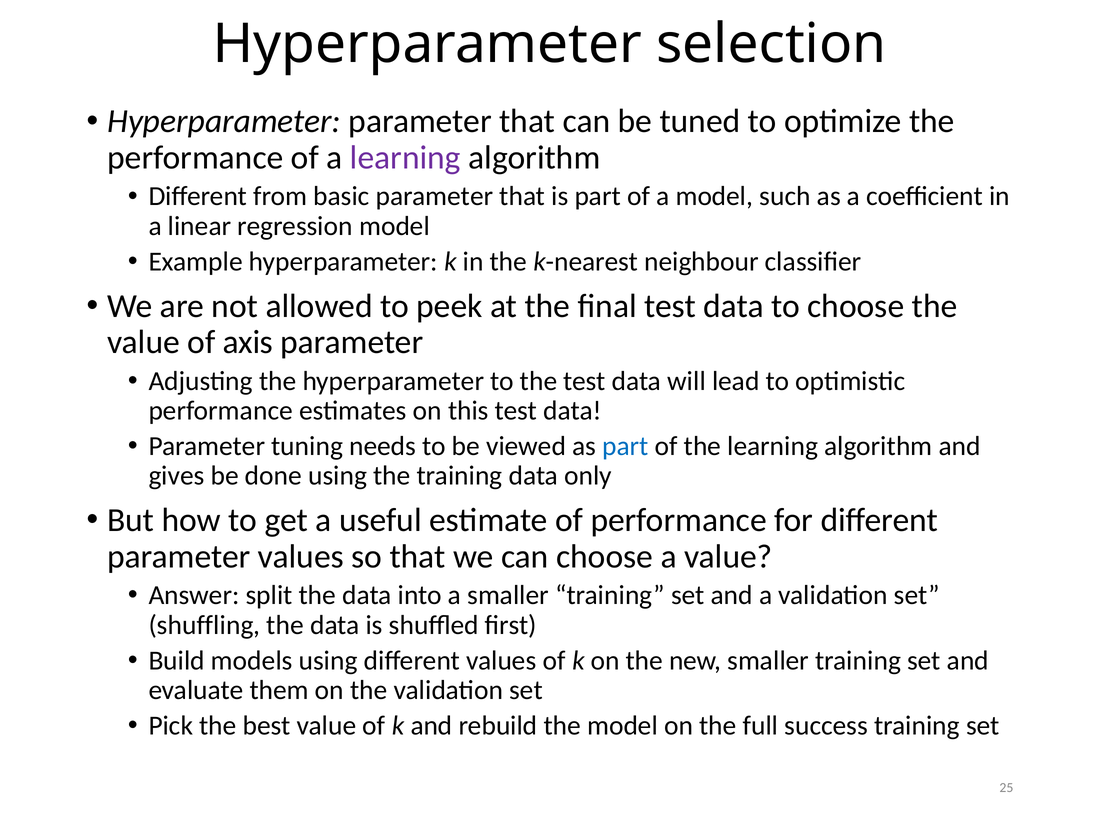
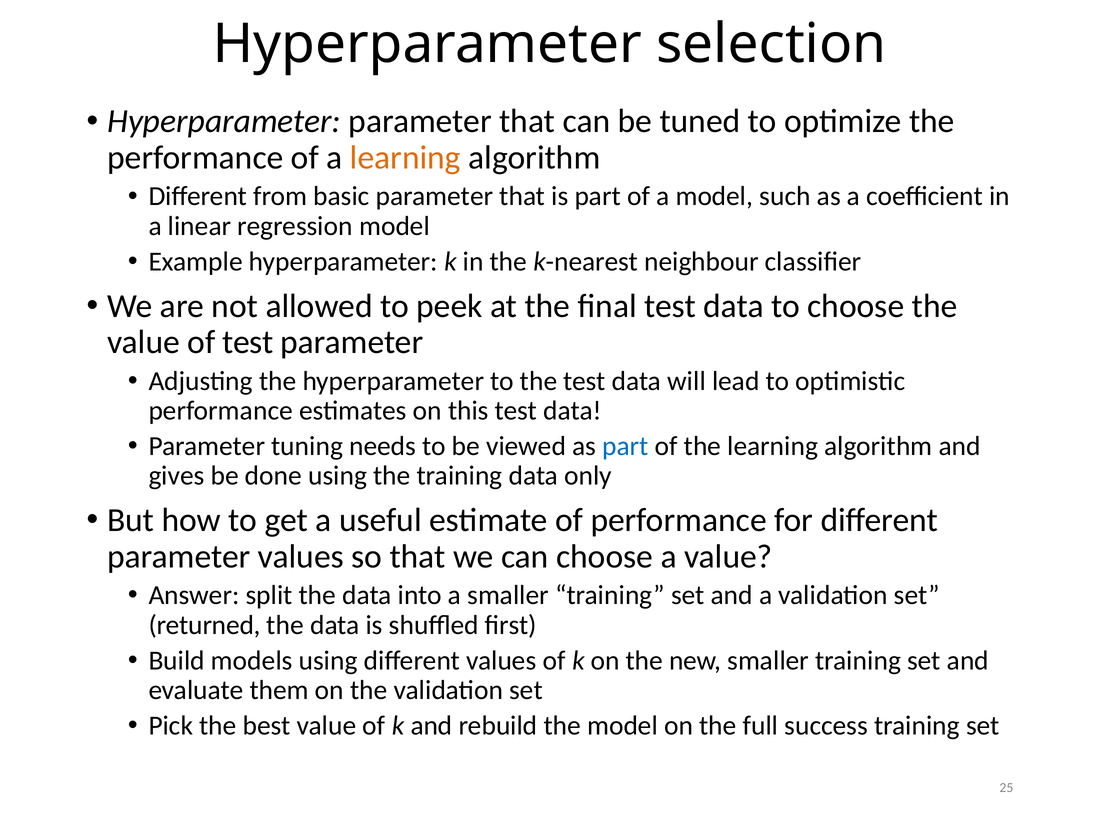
learning at (405, 158) colour: purple -> orange
of axis: axis -> test
shuffling: shuffling -> returned
